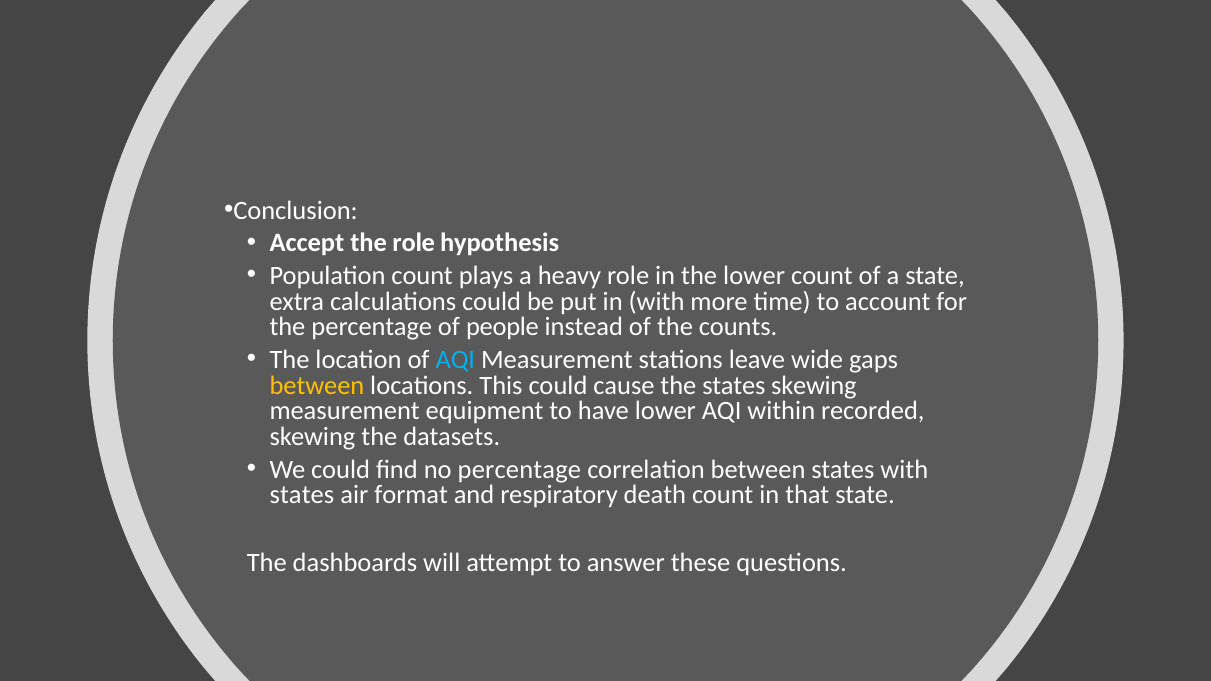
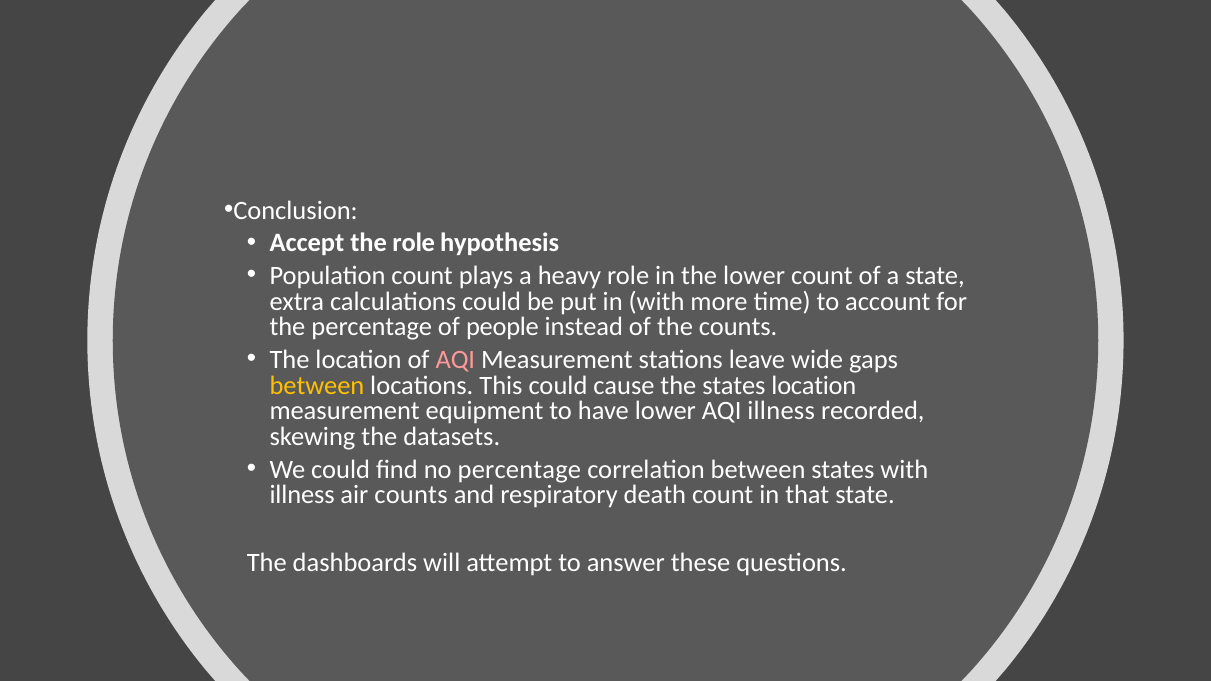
AQI at (455, 360) colour: light blue -> pink
states skewing: skewing -> location
AQI within: within -> illness
states at (302, 495): states -> illness
air format: format -> counts
